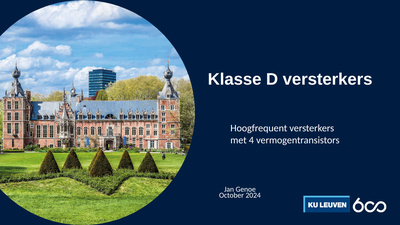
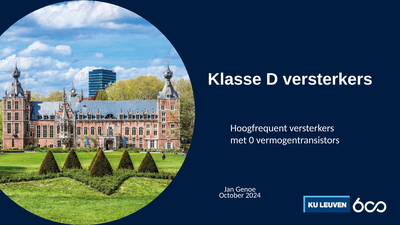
4: 4 -> 0
